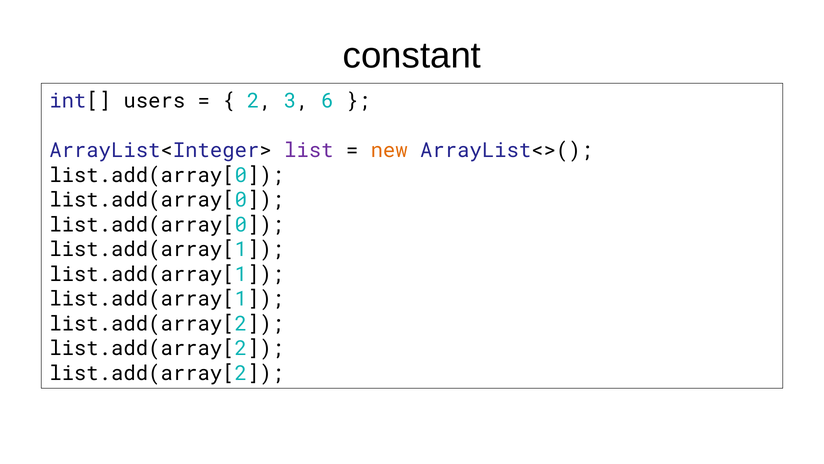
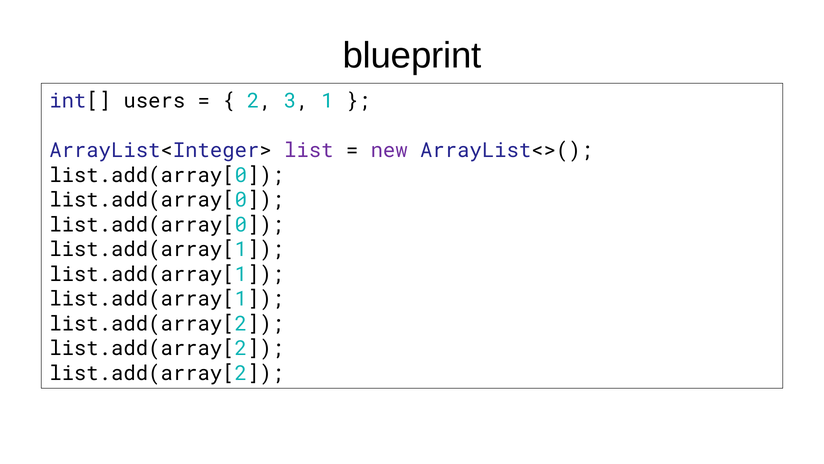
constant: constant -> blueprint
6: 6 -> 1
new colour: orange -> purple
